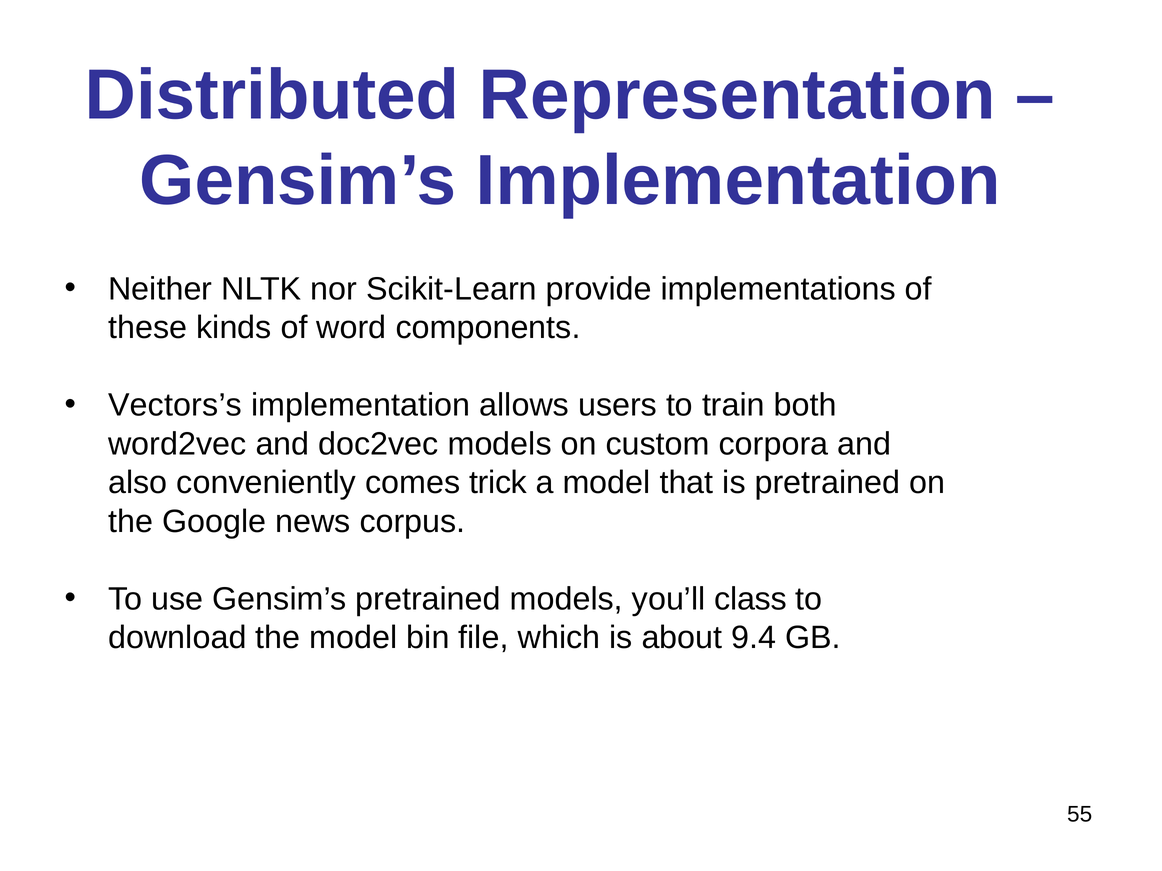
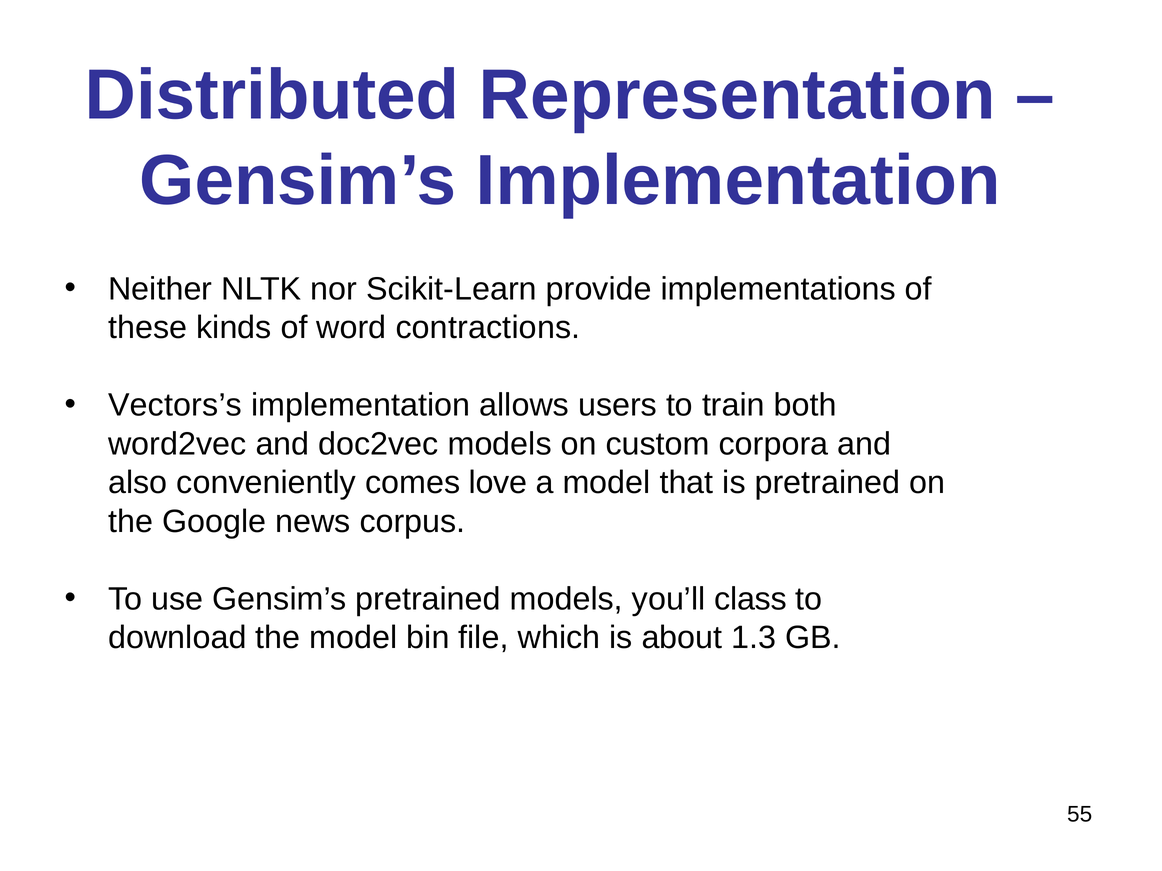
components: components -> contractions
trick: trick -> love
9.4: 9.4 -> 1.3
